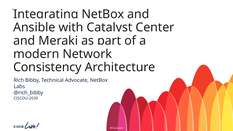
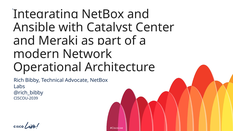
Consistency: Consistency -> Operational
